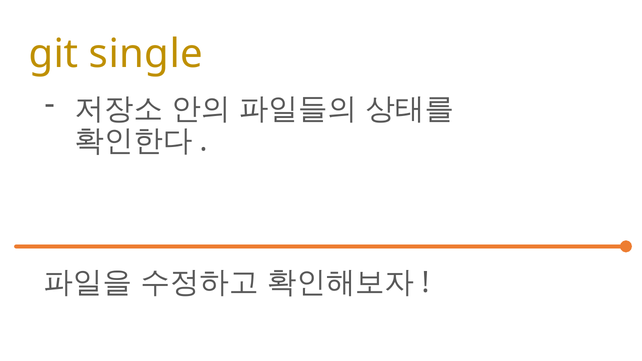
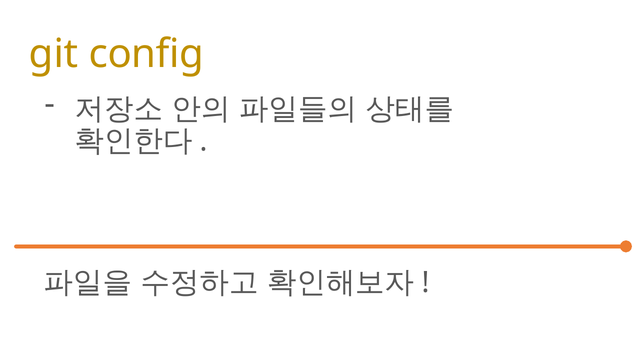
single: single -> config
